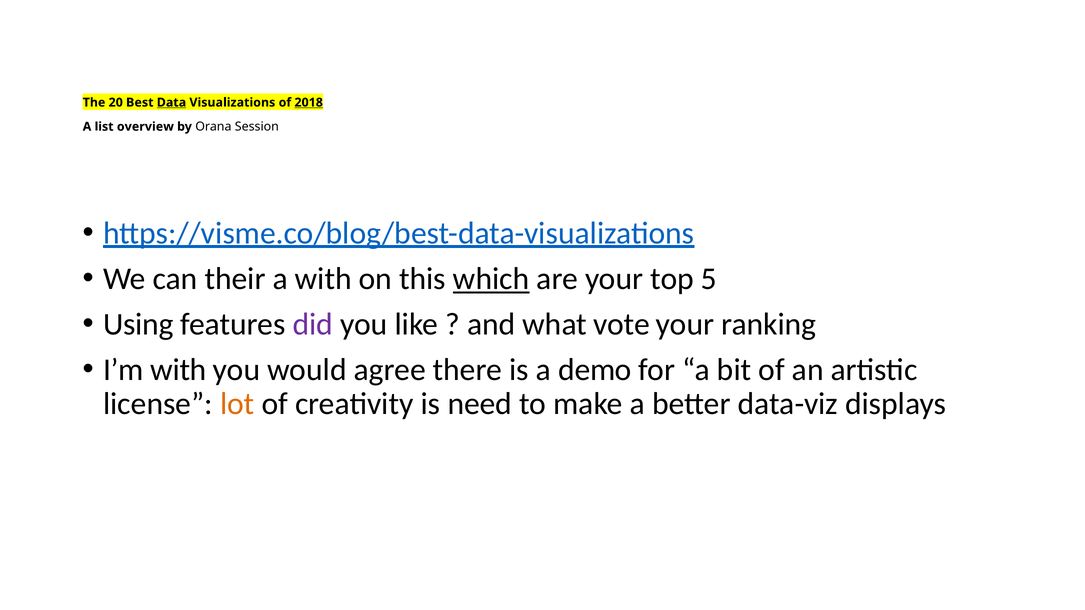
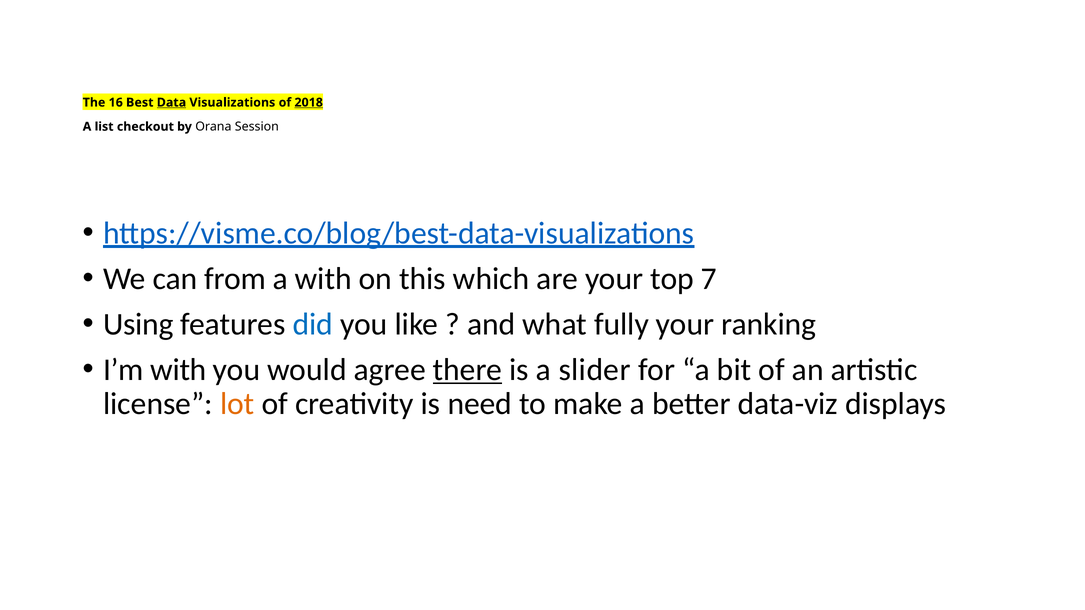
20: 20 -> 16
overview: overview -> checkout
their: their -> from
which underline: present -> none
5: 5 -> 7
did colour: purple -> blue
vote: vote -> fully
there underline: none -> present
demo: demo -> slider
